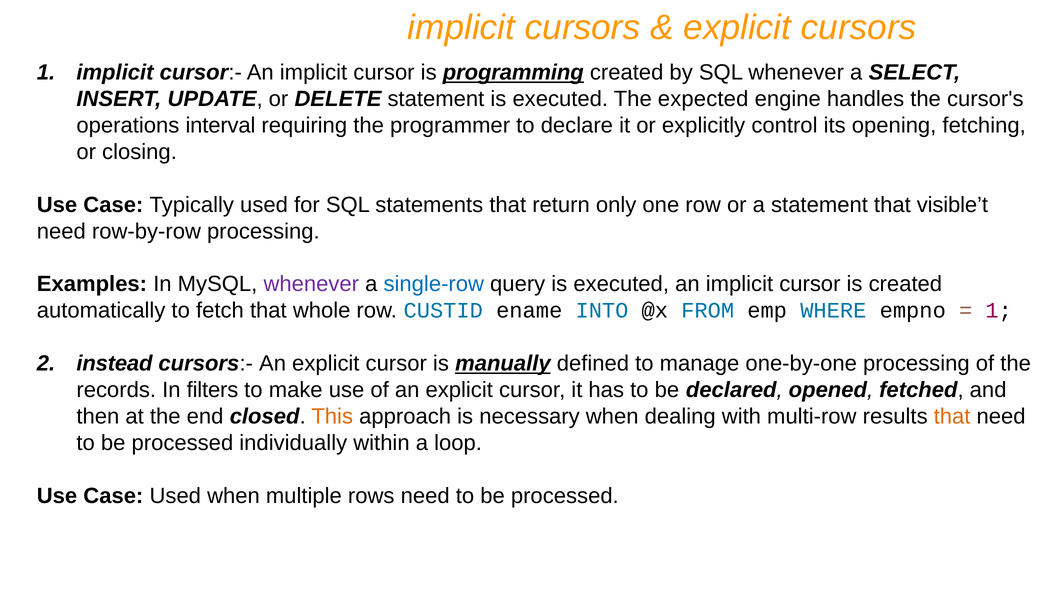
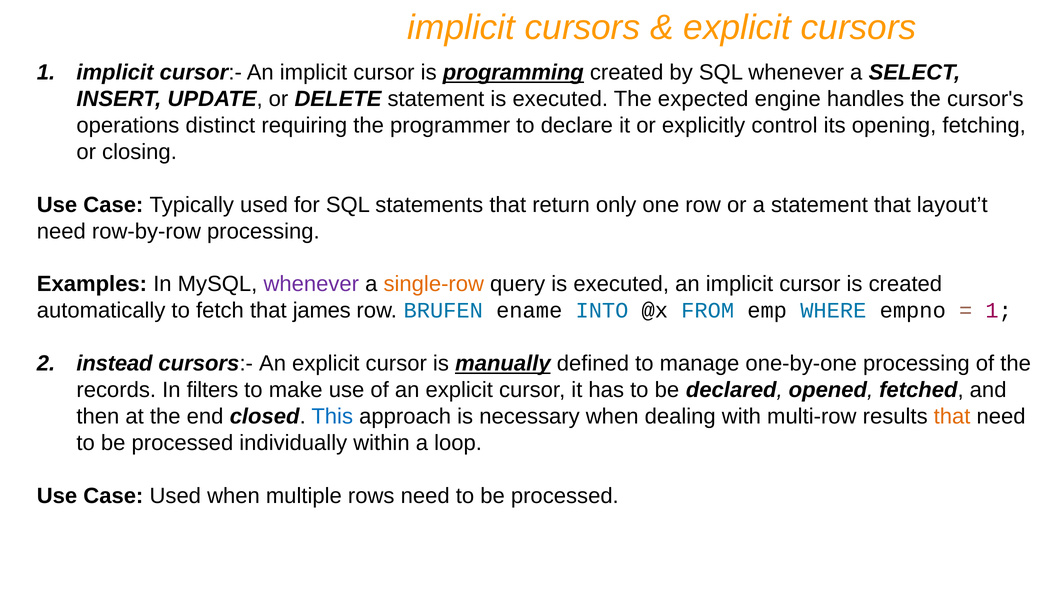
interval: interval -> distinct
visible’t: visible’t -> layout’t
single-row colour: blue -> orange
whole: whole -> james
CUSTID: CUSTID -> BRUFEN
This colour: orange -> blue
